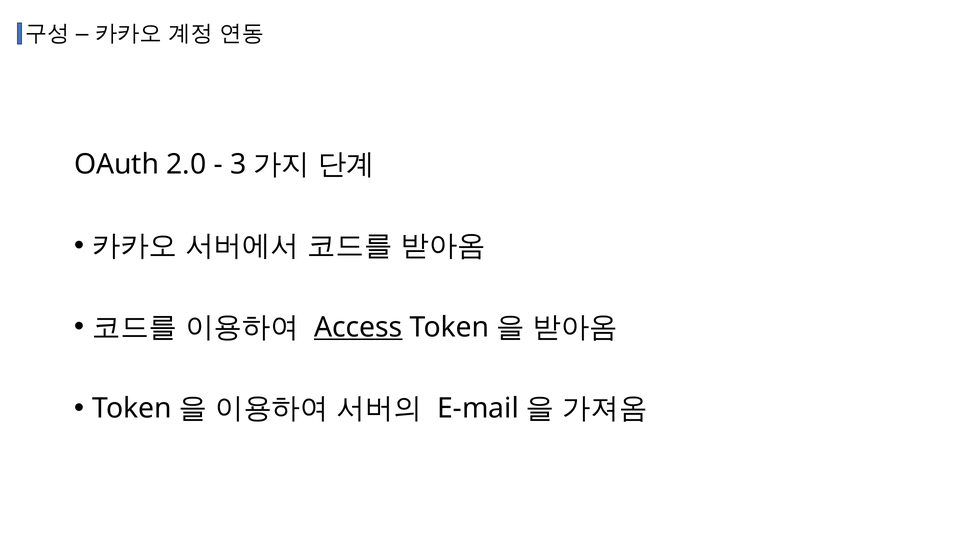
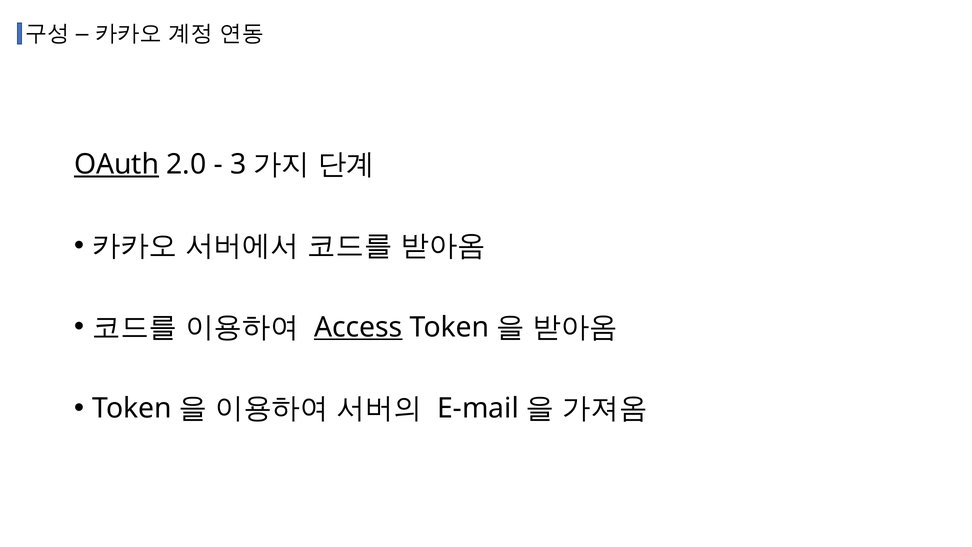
OAuth underline: none -> present
